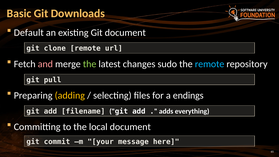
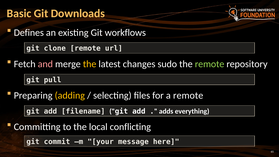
Default: Default -> Defines
Git document: document -> workflows
the at (90, 64) colour: light green -> yellow
remote at (210, 64) colour: light blue -> light green
a endings: endings -> remote
local document: document -> conflicting
